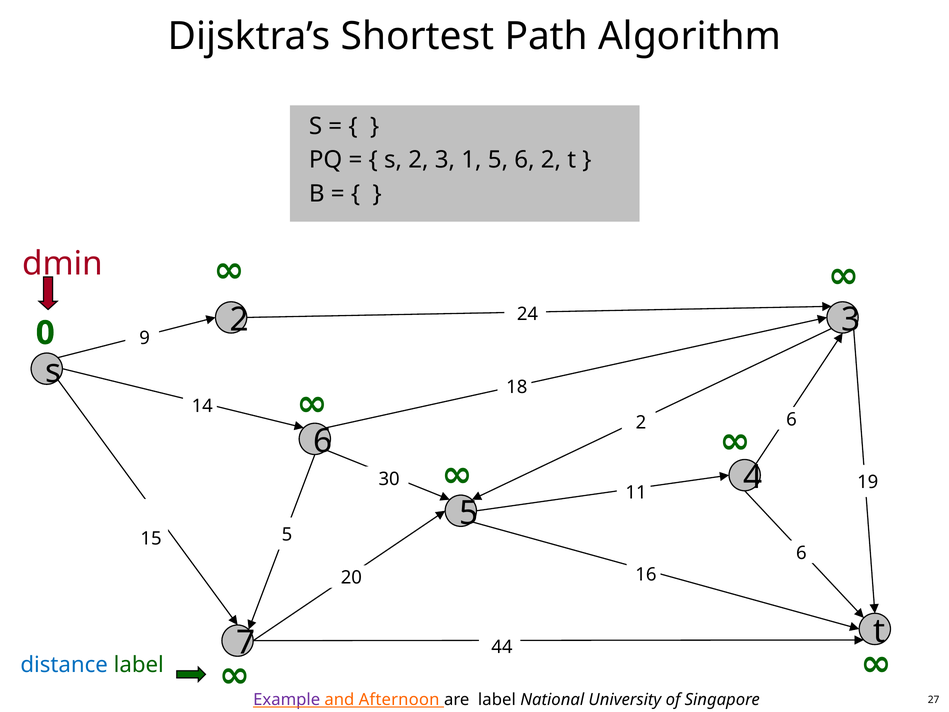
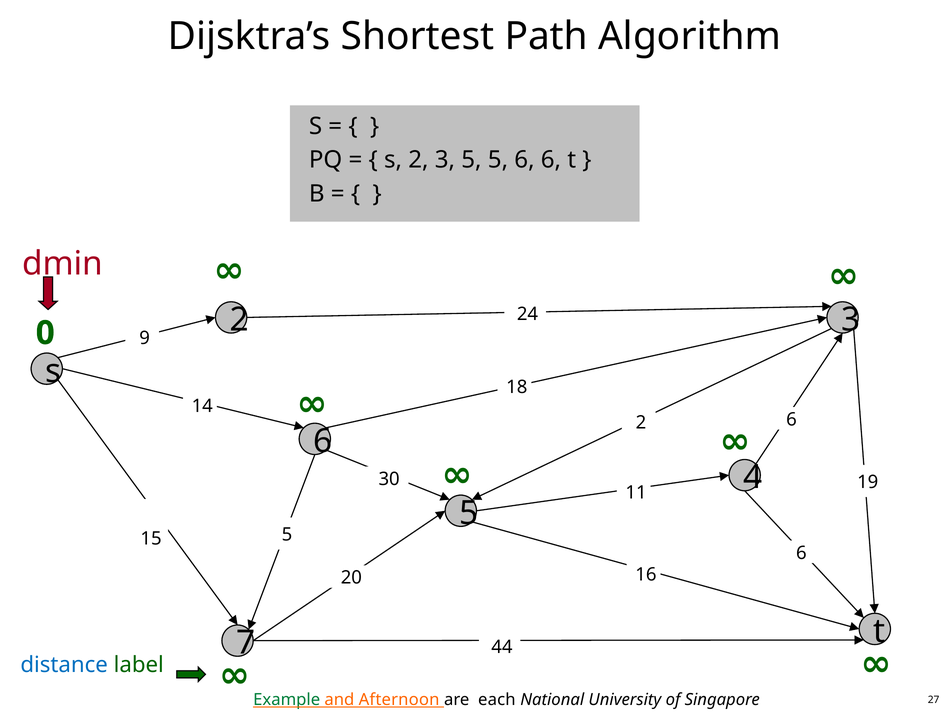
3 1: 1 -> 5
6 2: 2 -> 6
Example colour: purple -> green
are label: label -> each
